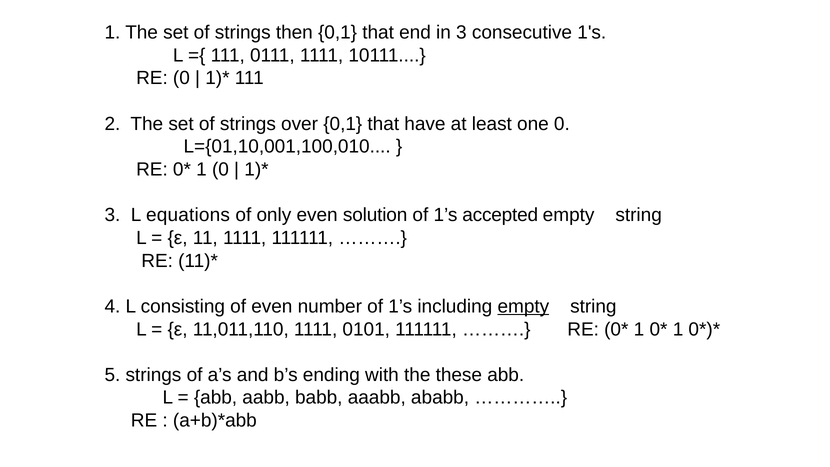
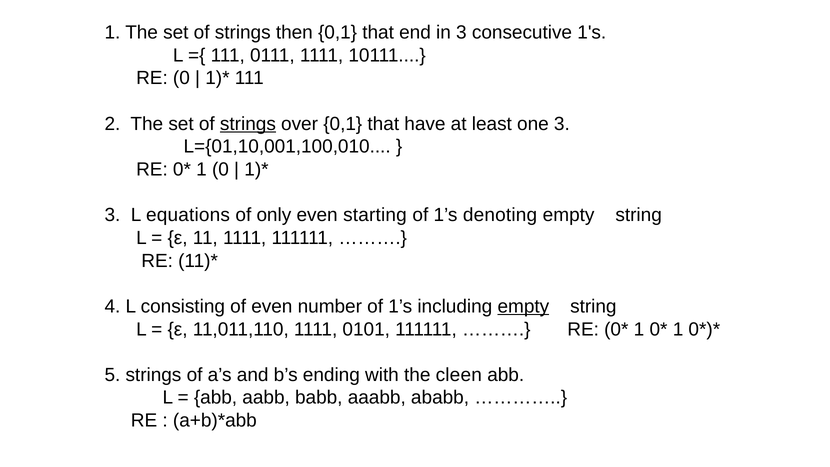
strings at (248, 124) underline: none -> present
one 0: 0 -> 3
solution: solution -> starting
accepted: accepted -> denoting
these: these -> cleen
